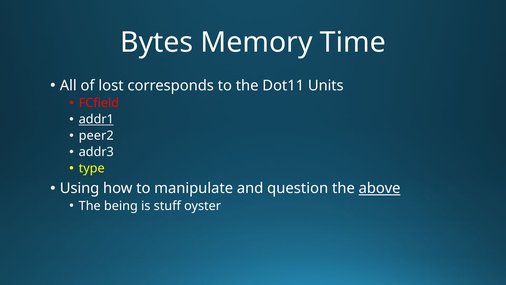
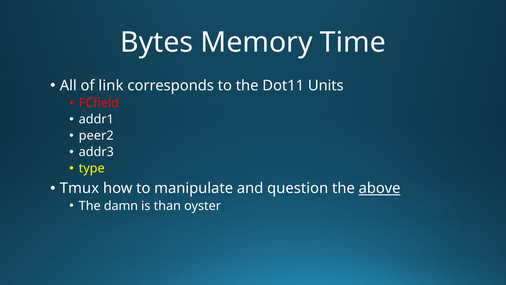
lost: lost -> link
addr1 underline: present -> none
Using: Using -> Tmux
being: being -> damn
stuff: stuff -> than
